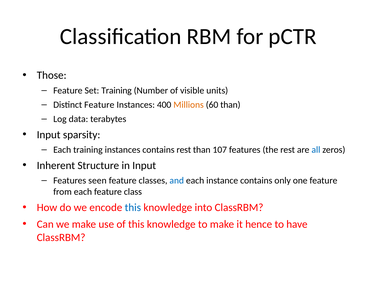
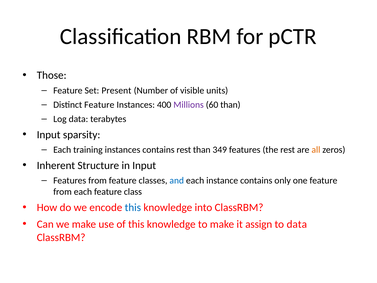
Set Training: Training -> Present
Millions colour: orange -> purple
107: 107 -> 349
all colour: blue -> orange
Features seen: seen -> from
hence: hence -> assign
to have: have -> data
